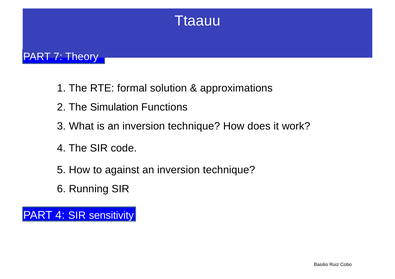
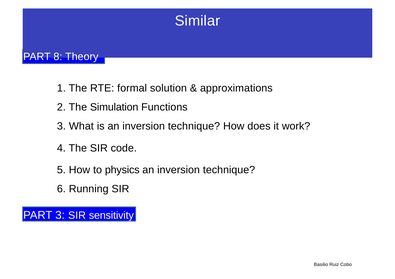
Ttaauu: Ttaauu -> Similar
7: 7 -> 8
against: against -> physics
PART 4: 4 -> 3
